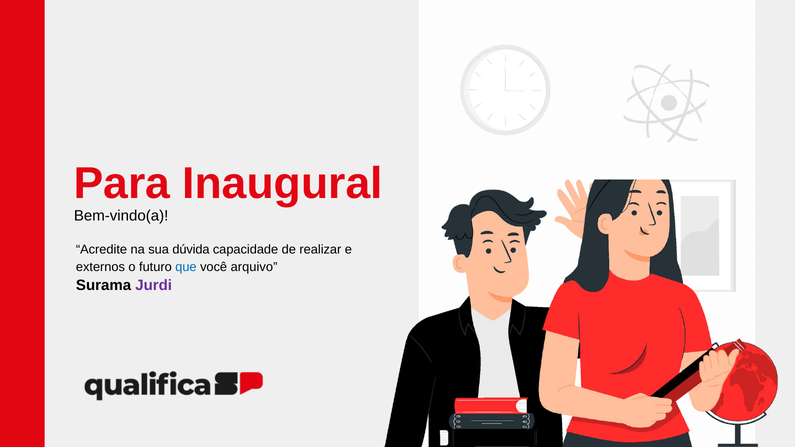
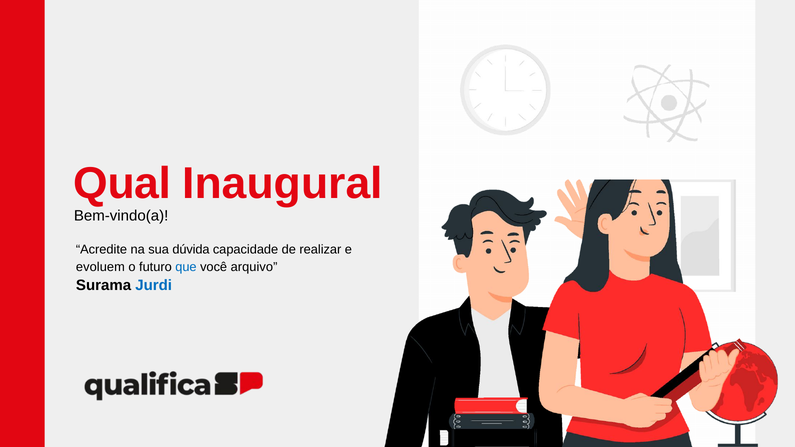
Para: Para -> Qual
externos: externos -> evoluem
Jurdi colour: purple -> blue
